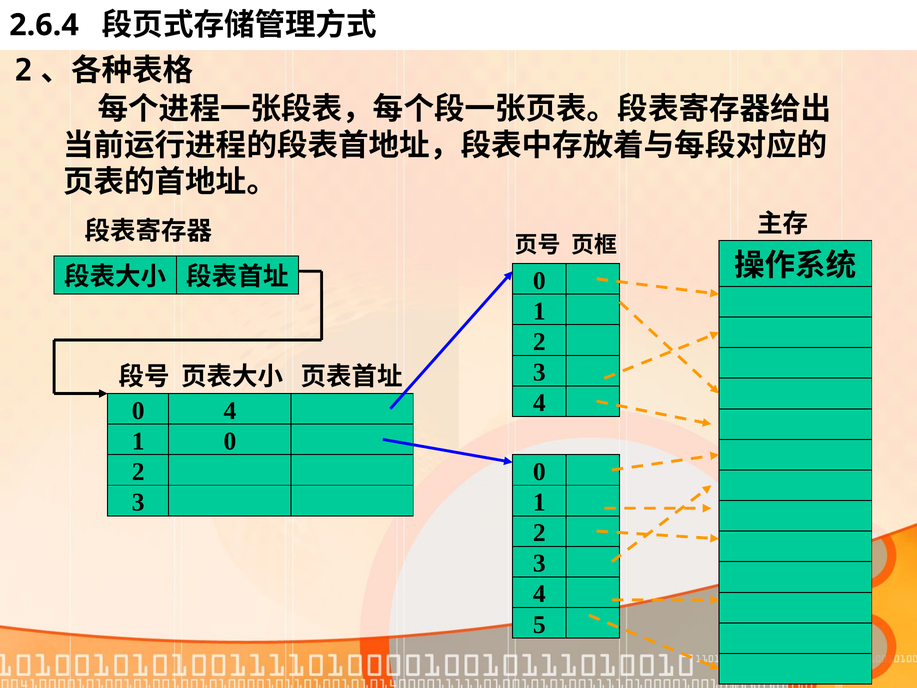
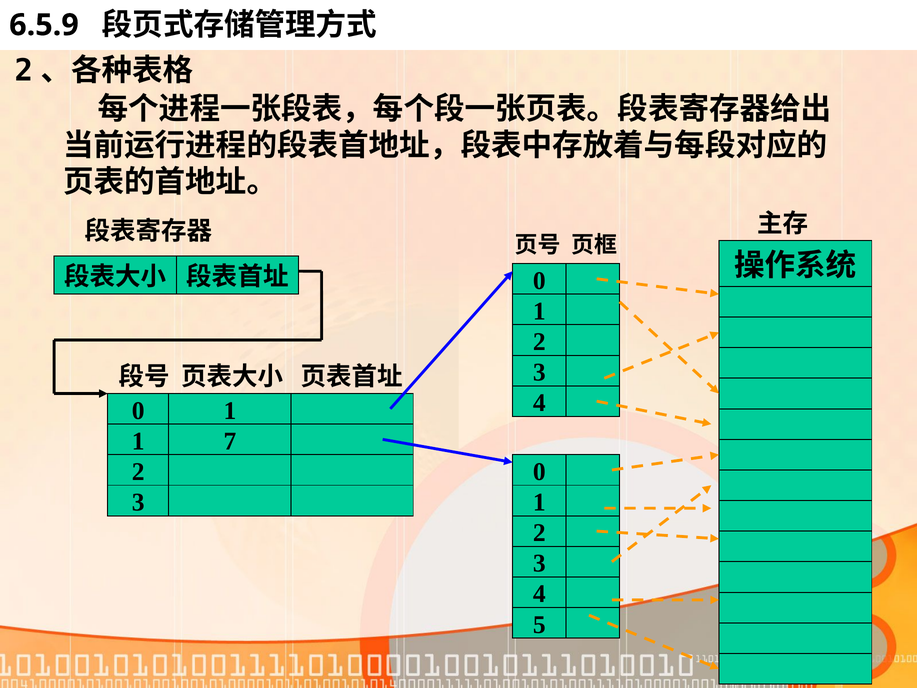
2.6.4: 2.6.4 -> 6.5.9
4 at (230, 410): 4 -> 1
1 0: 0 -> 7
